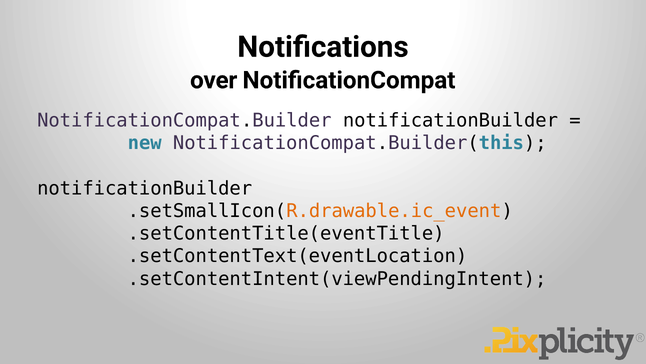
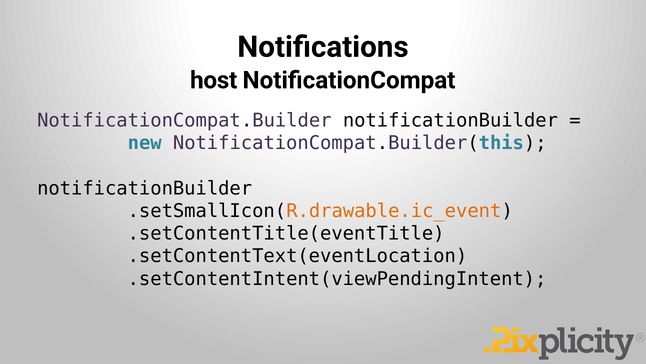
over: over -> host
